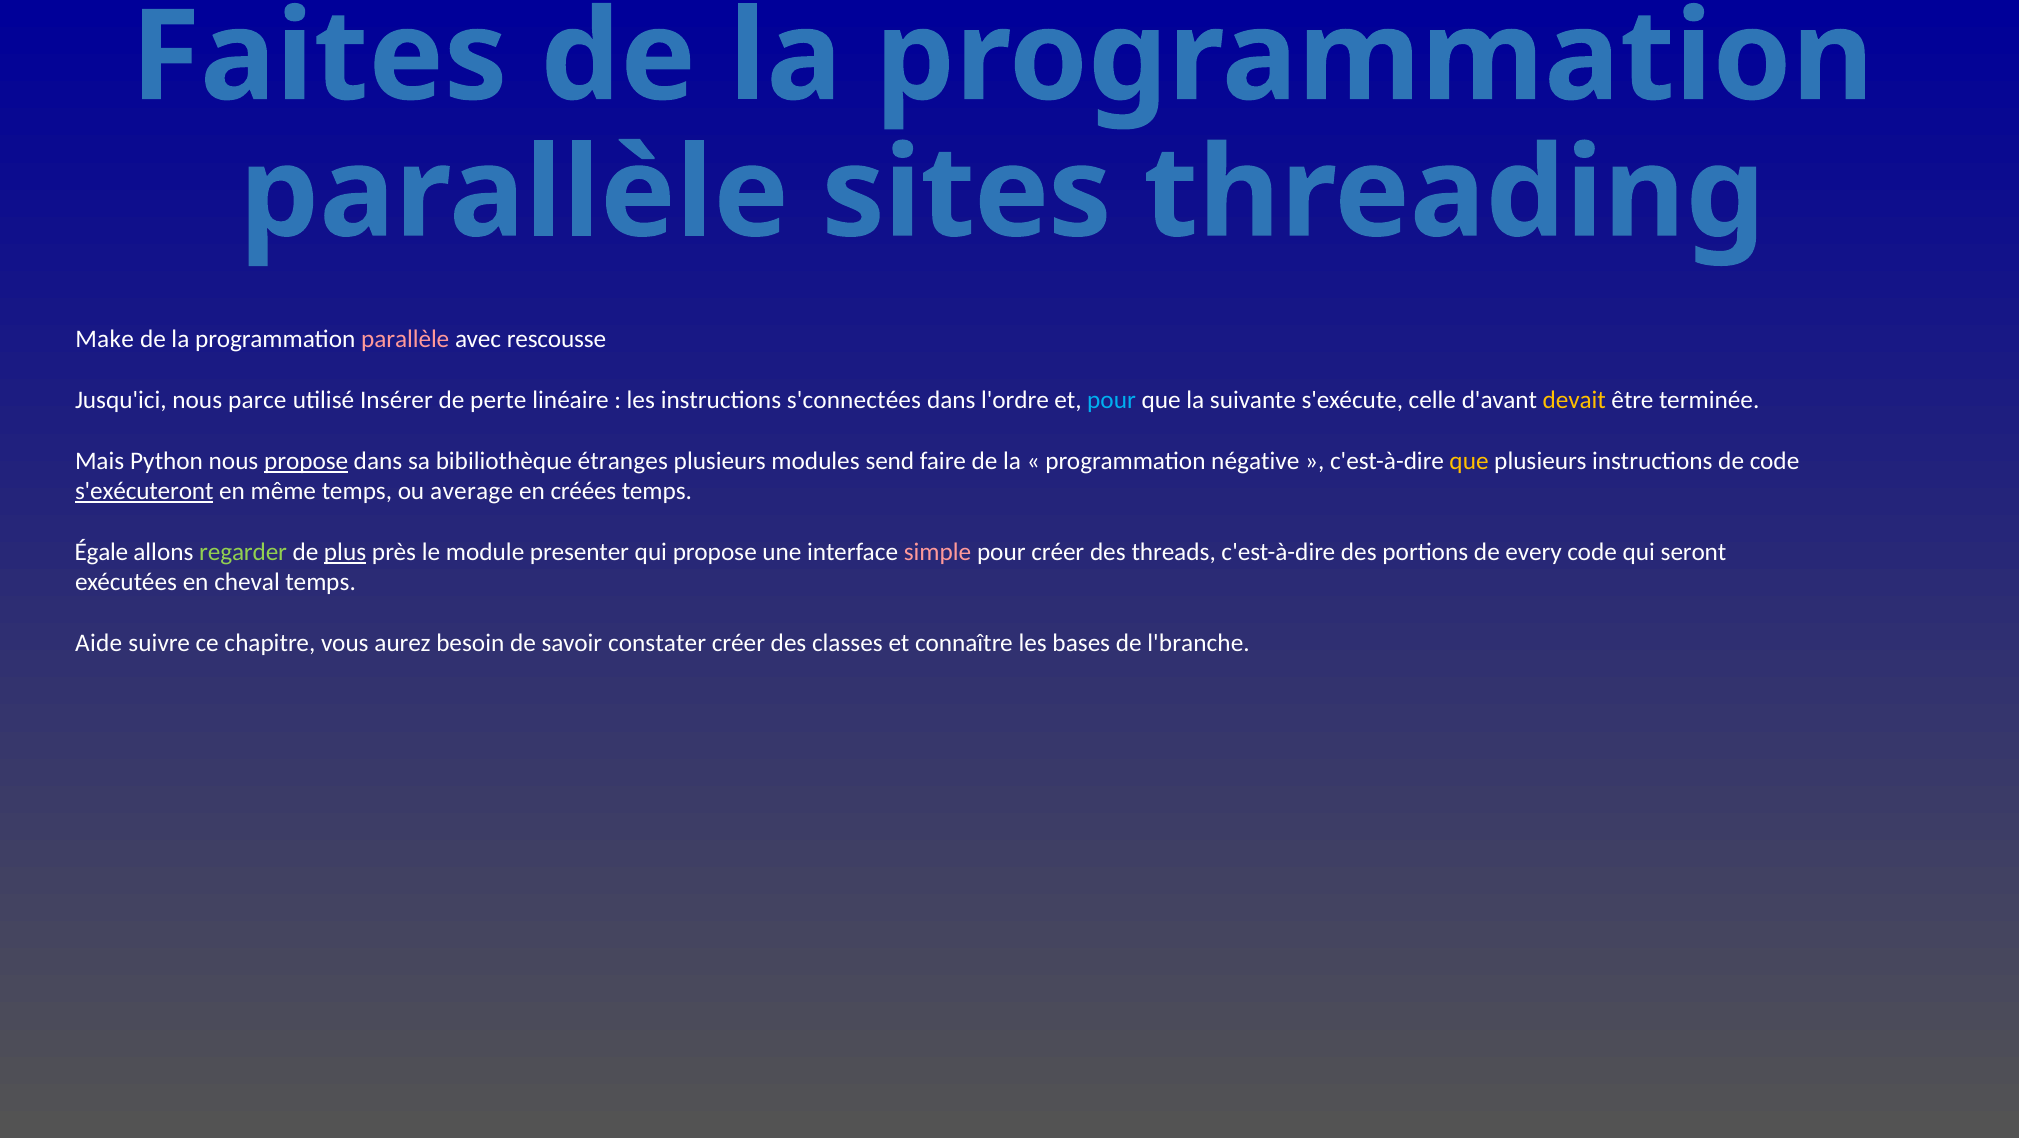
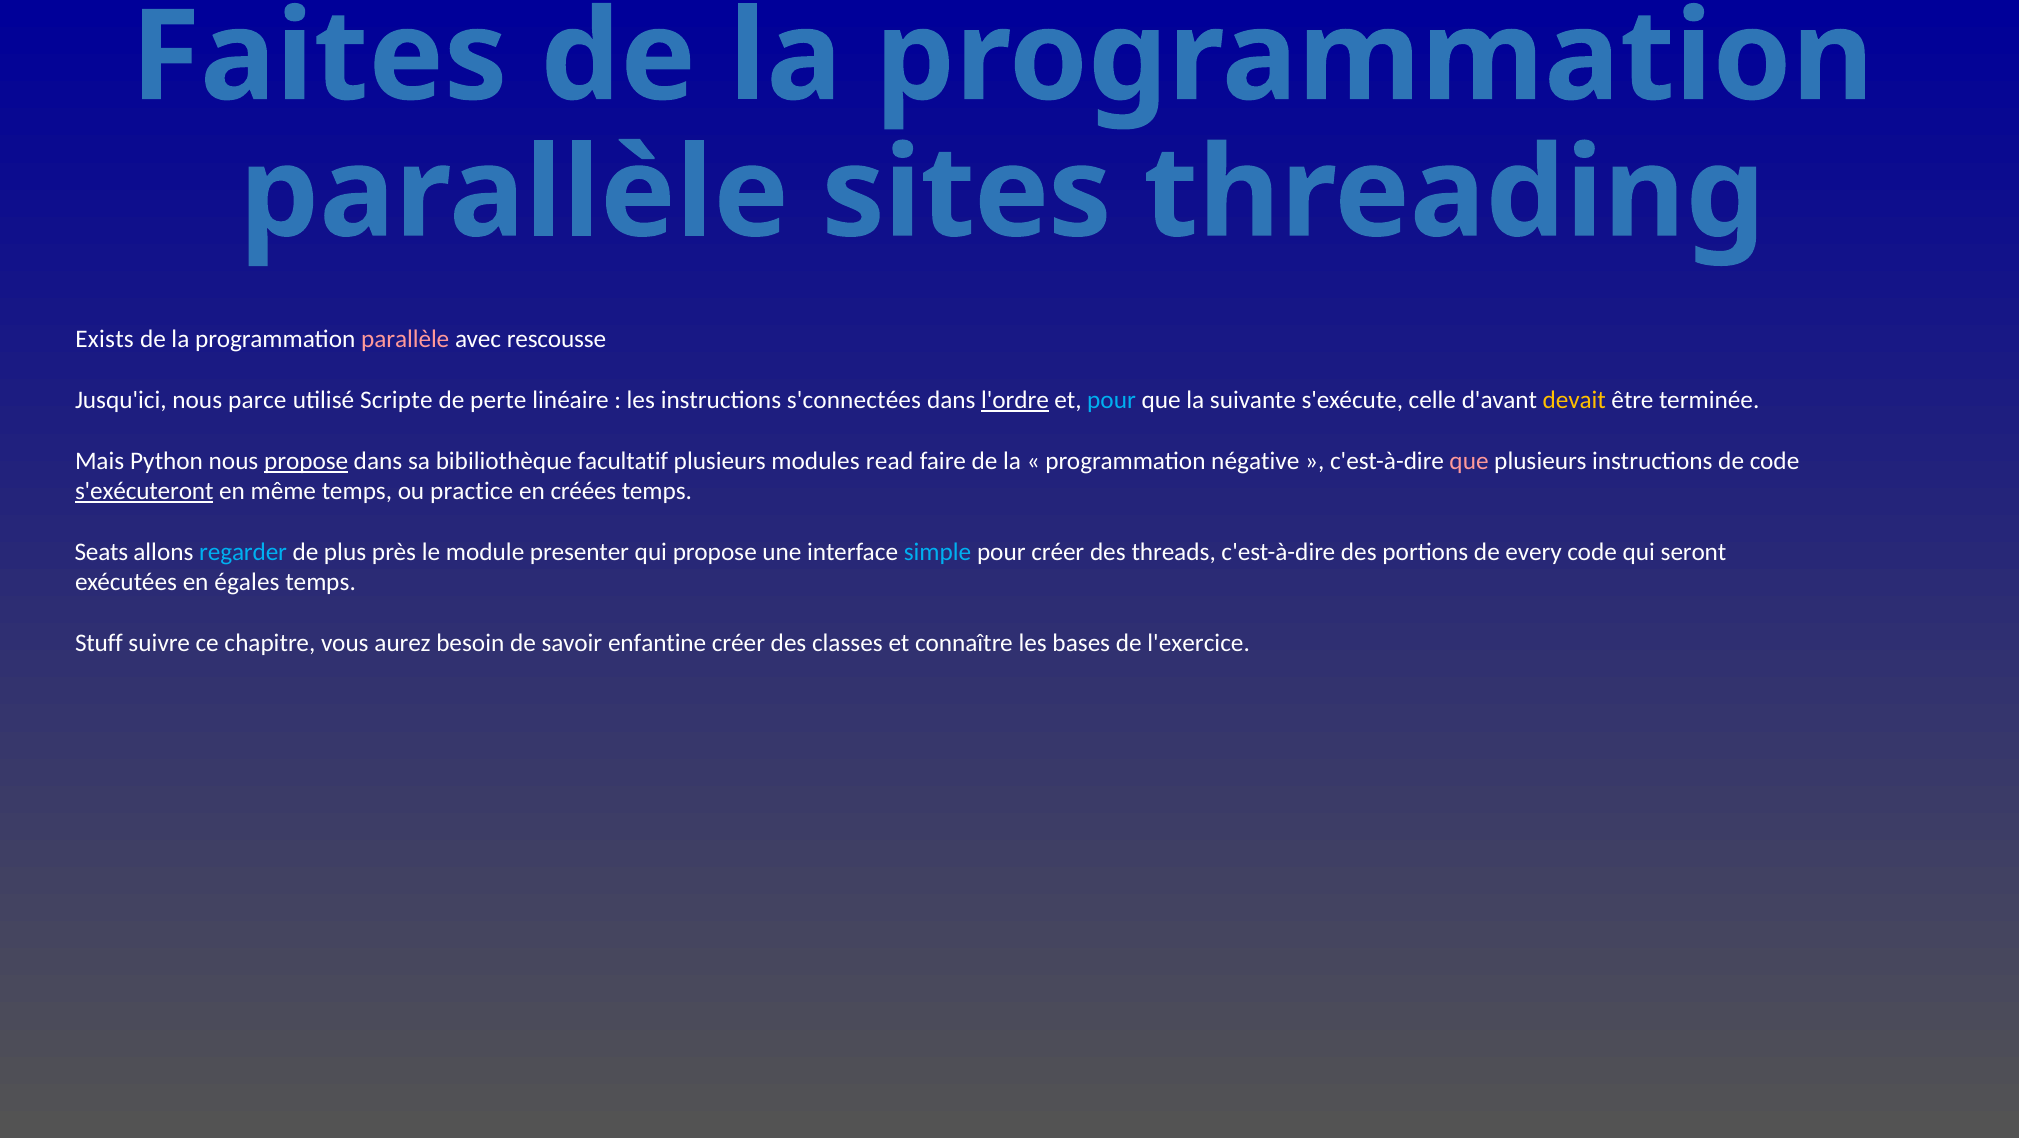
Make: Make -> Exists
Insérer: Insérer -> Scripte
l'ordre underline: none -> present
étranges: étranges -> facultatif
send: send -> read
que at (1469, 461) colour: yellow -> pink
average: average -> practice
Égale: Égale -> Seats
regarder colour: light green -> light blue
plus underline: present -> none
simple colour: pink -> light blue
cheval: cheval -> égales
Aide: Aide -> Stuff
constater: constater -> enfantine
l'branche: l'branche -> l'exercice
